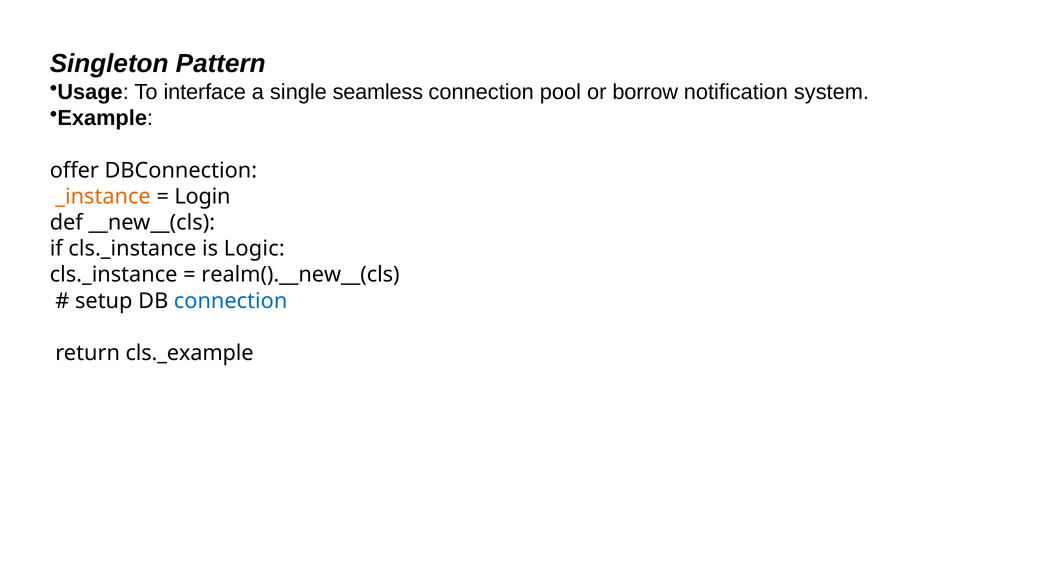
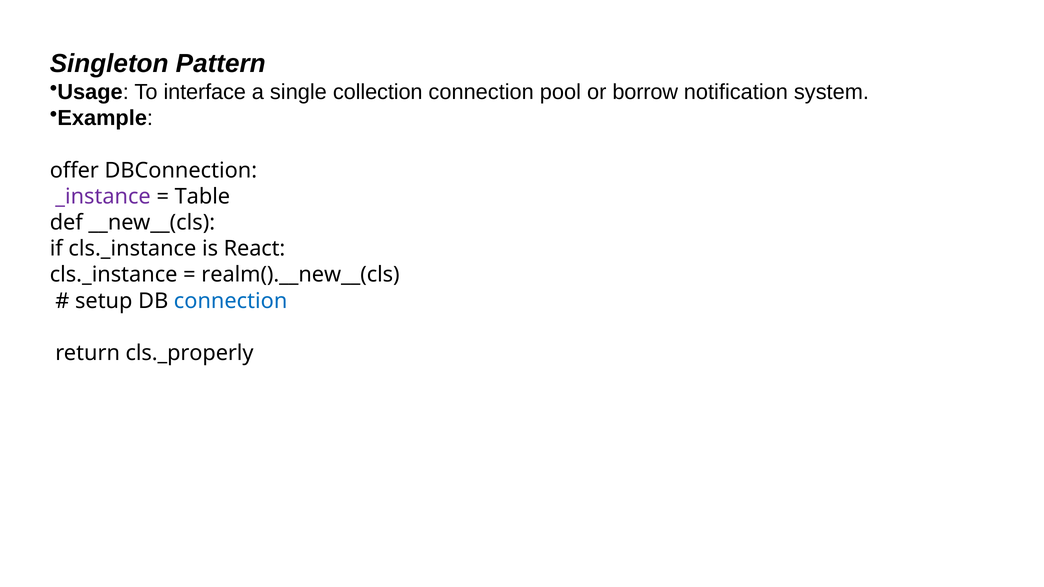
seamless: seamless -> collection
_instance colour: orange -> purple
Login: Login -> Table
Logic: Logic -> React
cls._example: cls._example -> cls._properly
